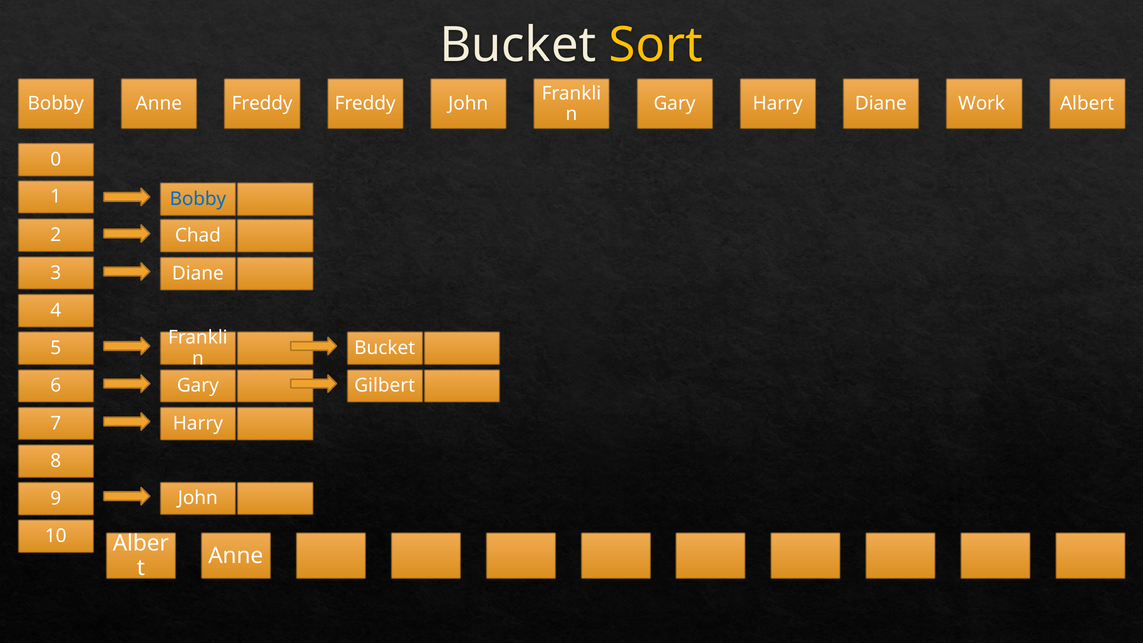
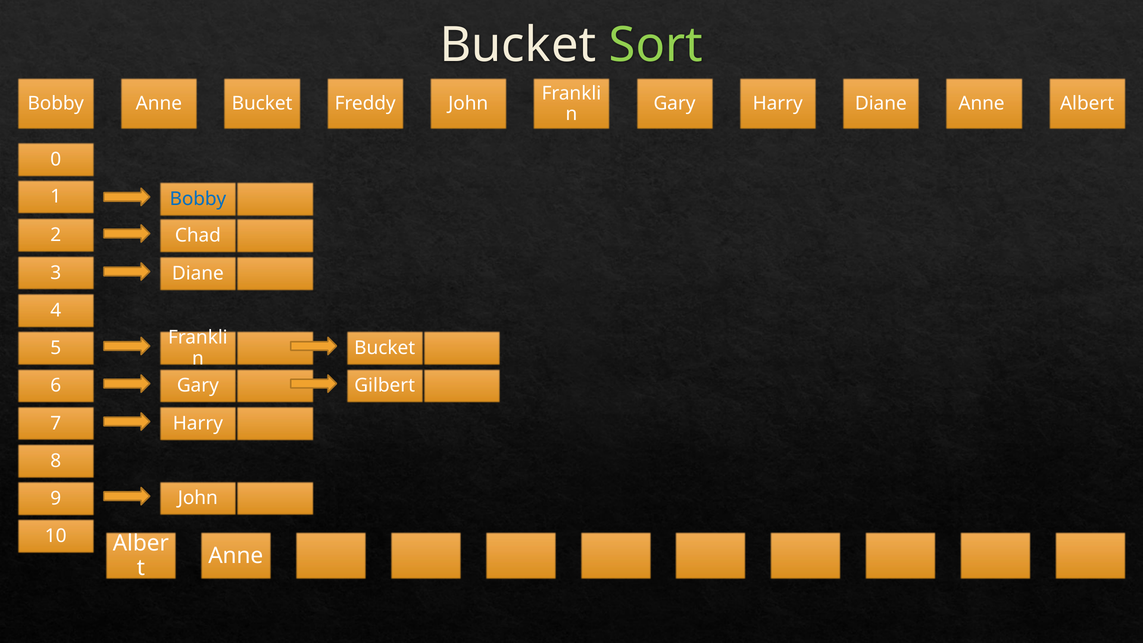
Sort colour: yellow -> light green
Freddy at (262, 104): Freddy -> Bucket
Diane Work: Work -> Anne
